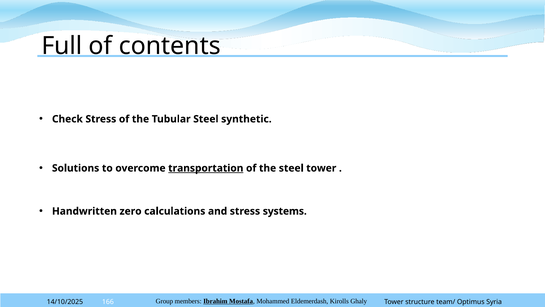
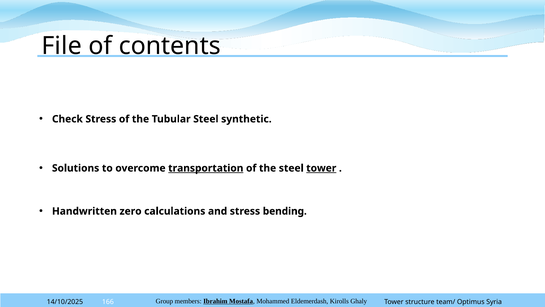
Full: Full -> File
tower at (321, 168) underline: none -> present
systems: systems -> bending
